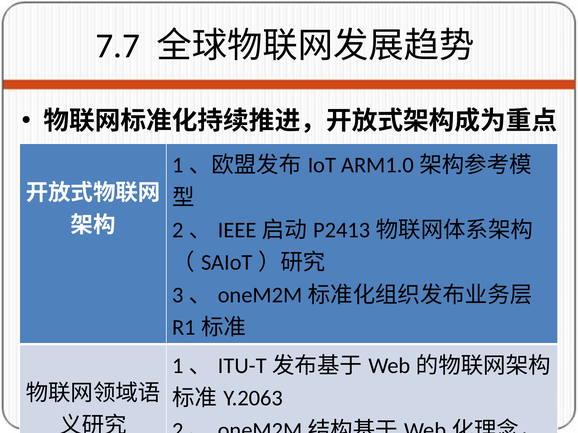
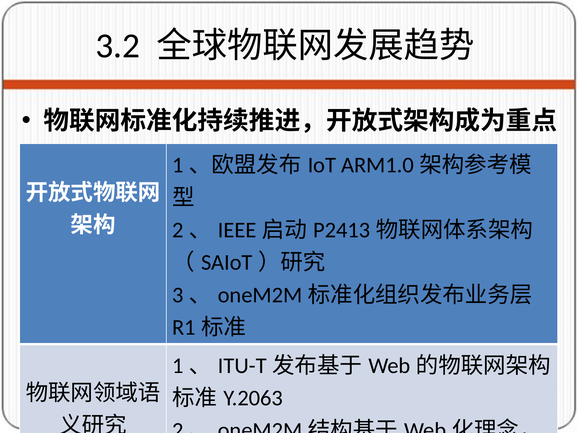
7.7: 7.7 -> 3.2
